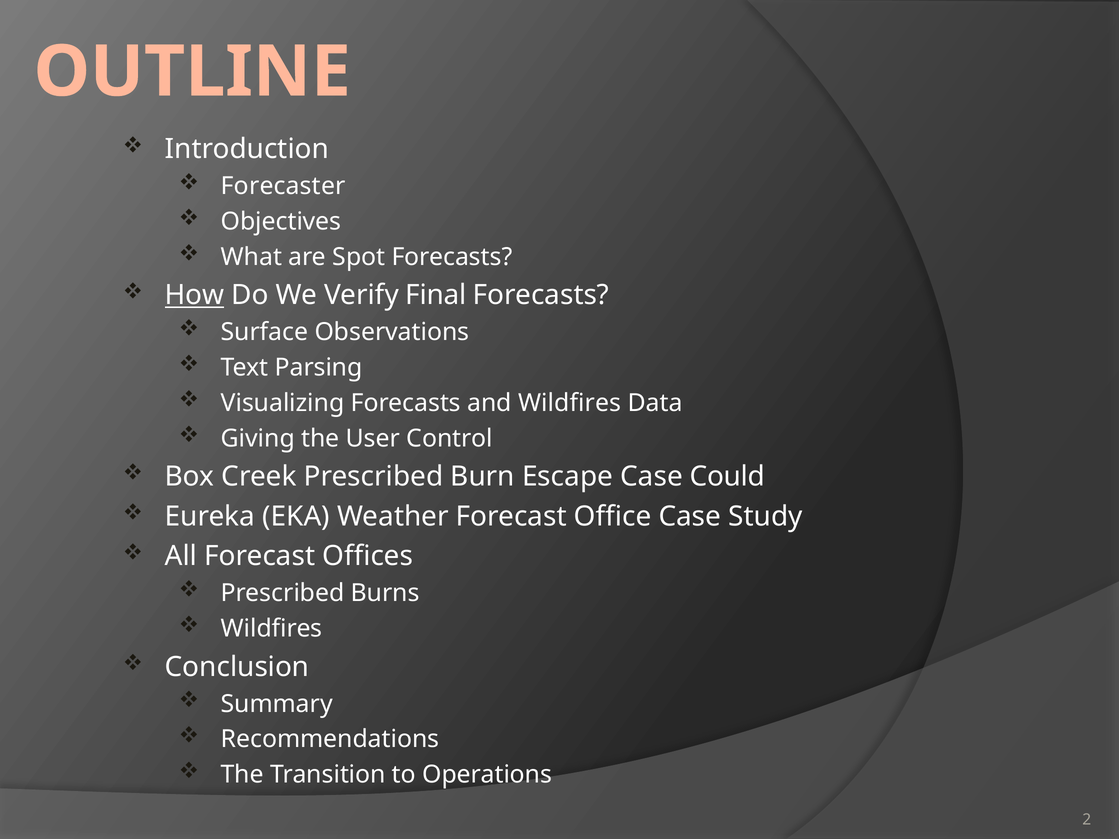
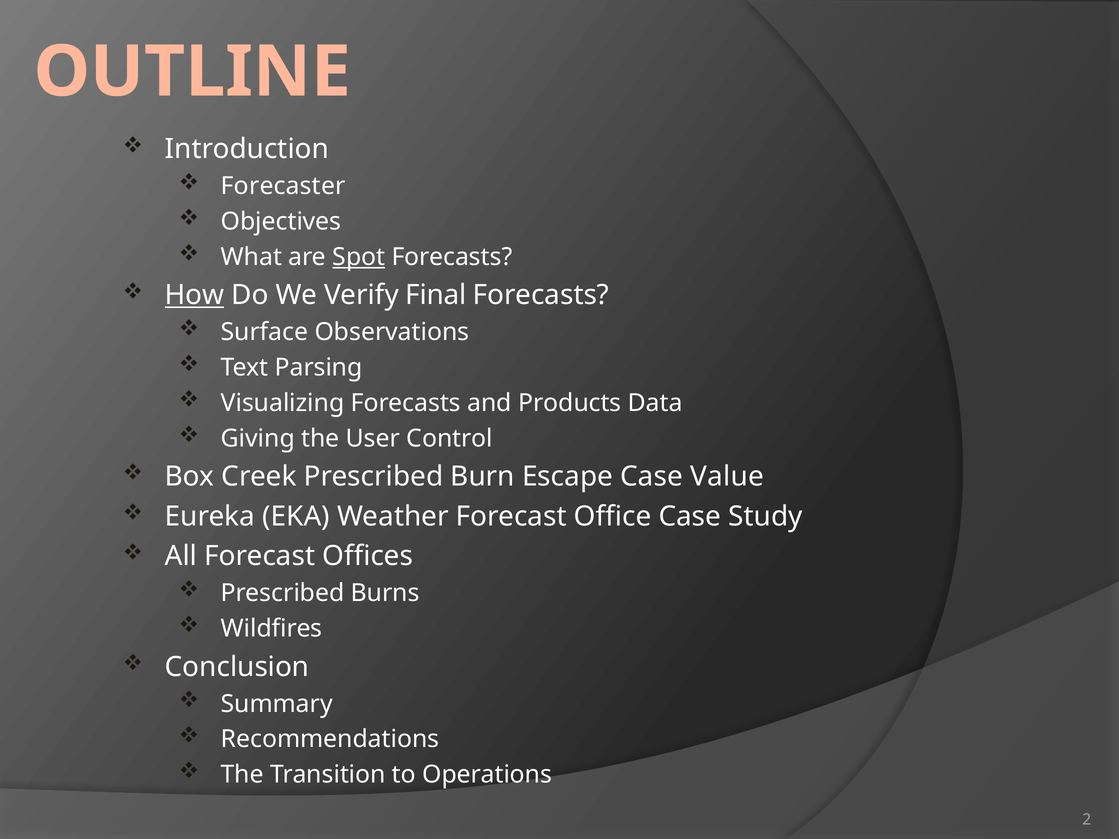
Spot underline: none -> present
and Wildfires: Wildfires -> Products
Could: Could -> Value
